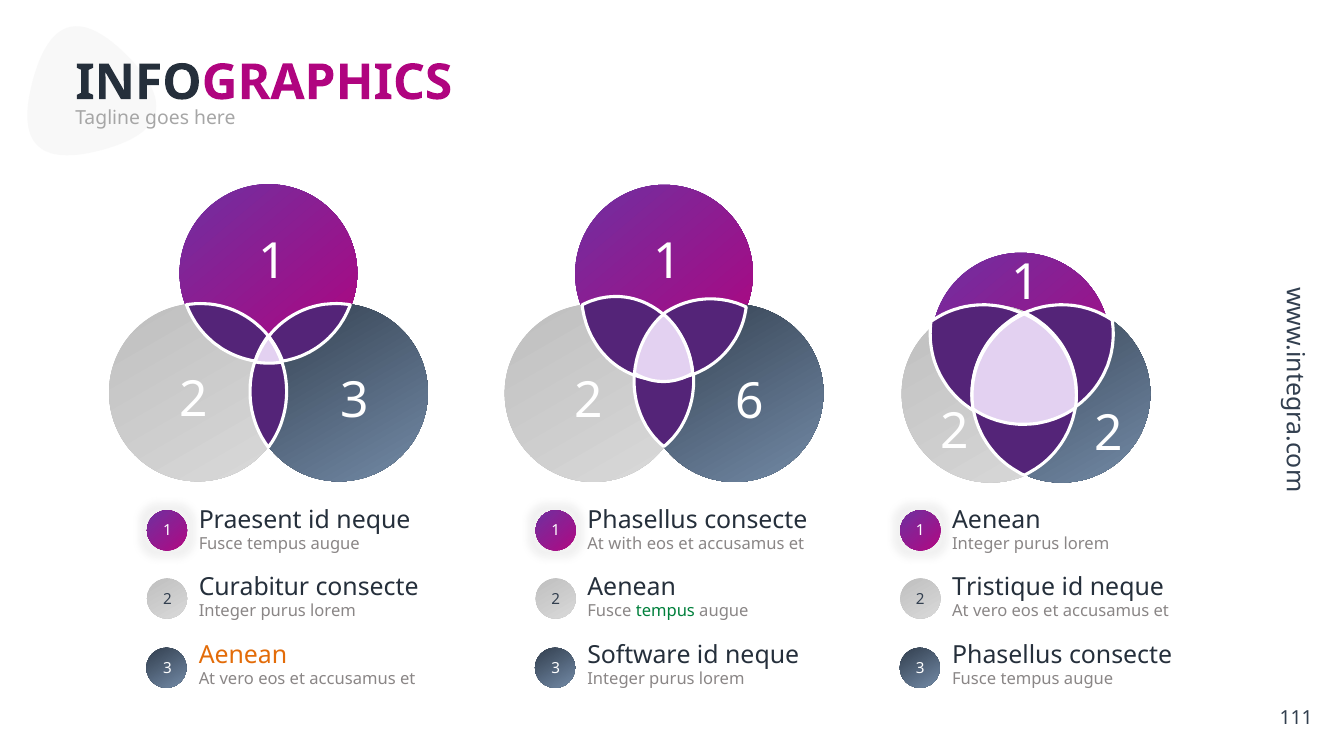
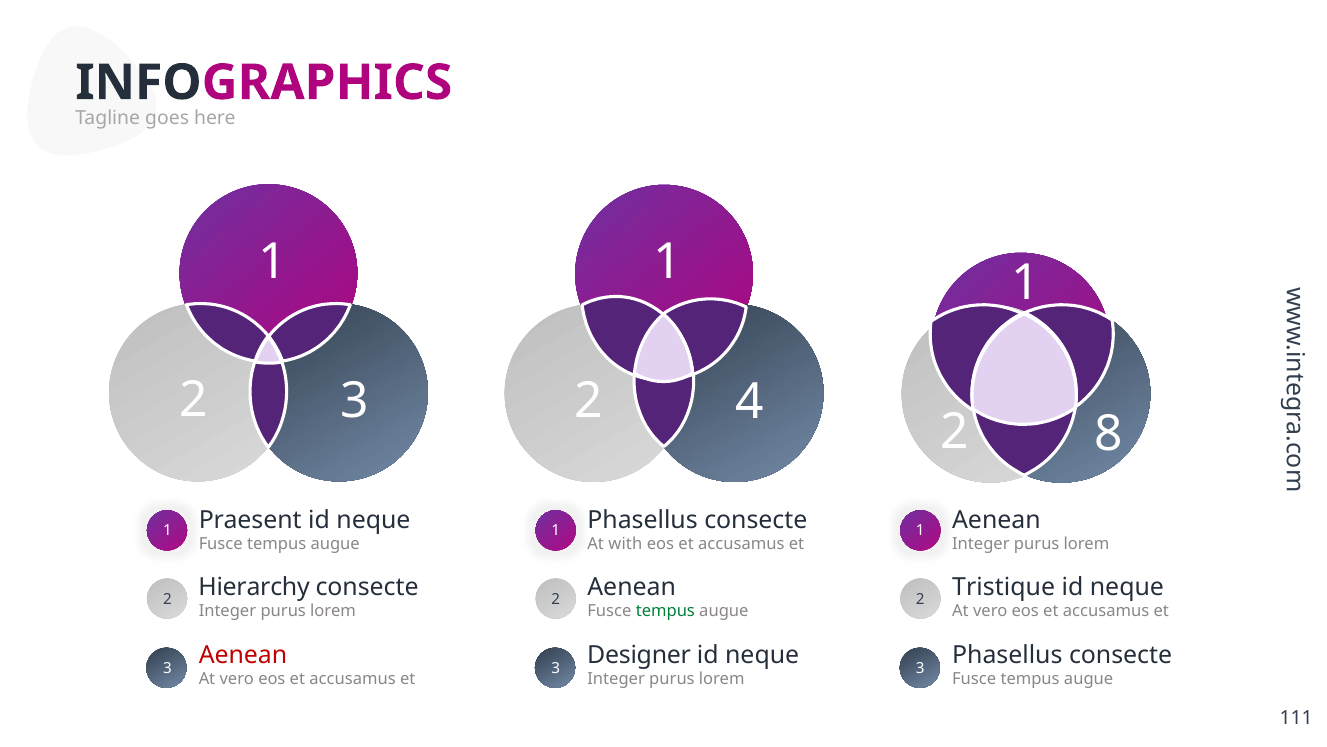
6: 6 -> 4
2 2: 2 -> 8
Curabitur: Curabitur -> Hierarchy
Aenean at (243, 655) colour: orange -> red
Software: Software -> Designer
